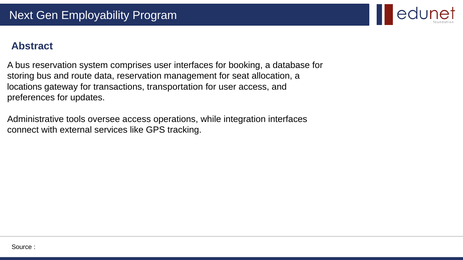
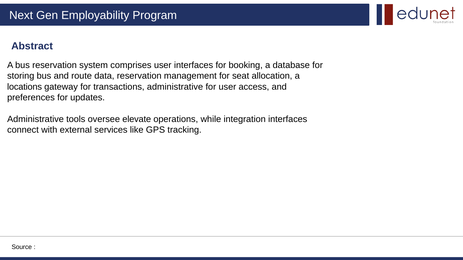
transactions transportation: transportation -> administrative
oversee access: access -> elevate
